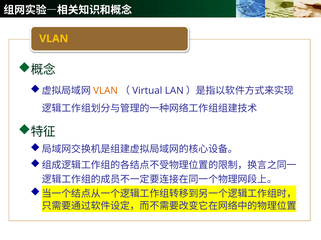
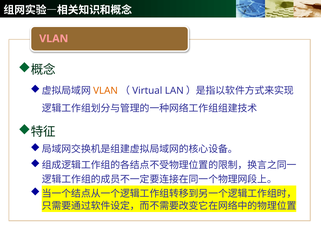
VLAN at (54, 39) colour: yellow -> pink
